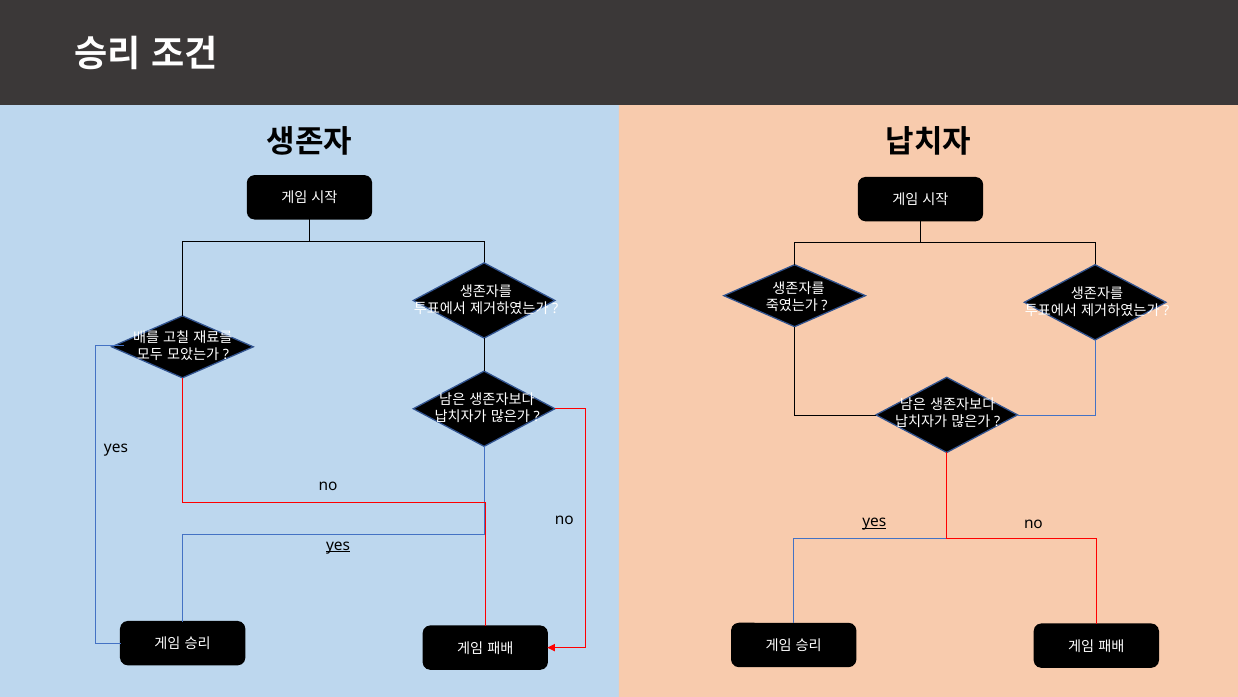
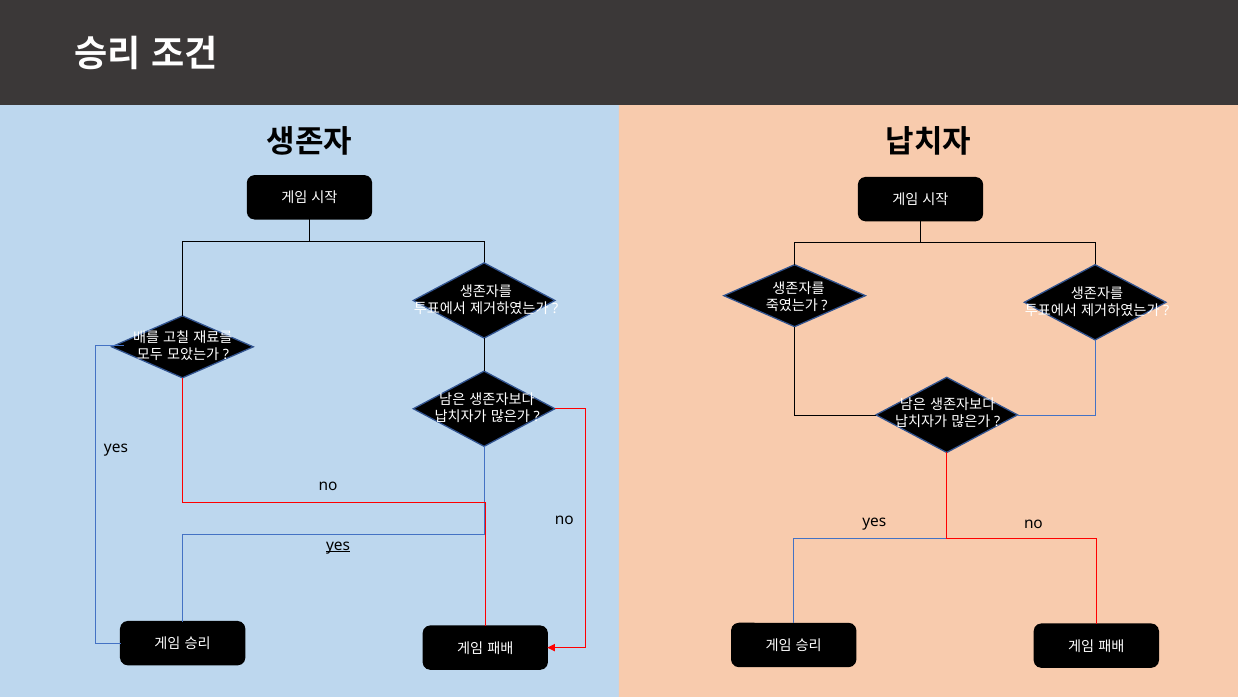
yes at (874, 521) underline: present -> none
